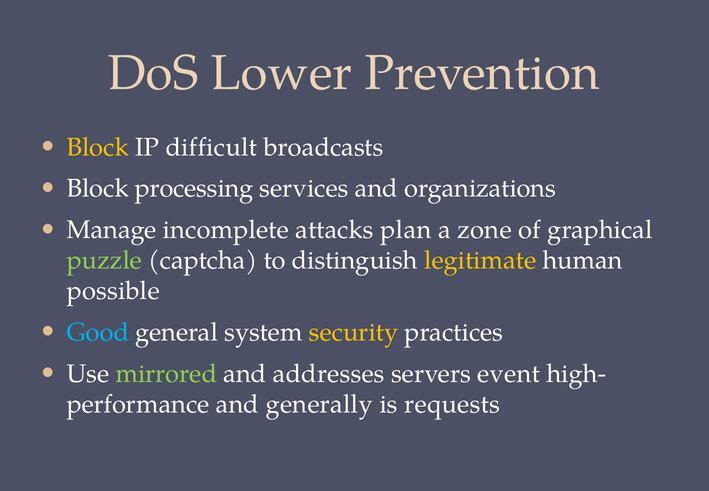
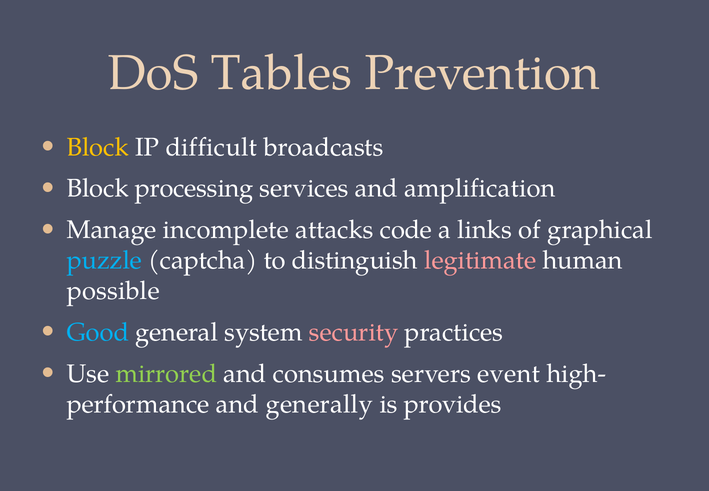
Lower: Lower -> Tables
organizations: organizations -> amplification
plan: plan -> code
zone: zone -> links
puzzle colour: light green -> light blue
legitimate colour: yellow -> pink
security colour: yellow -> pink
addresses: addresses -> consumes
requests: requests -> provides
